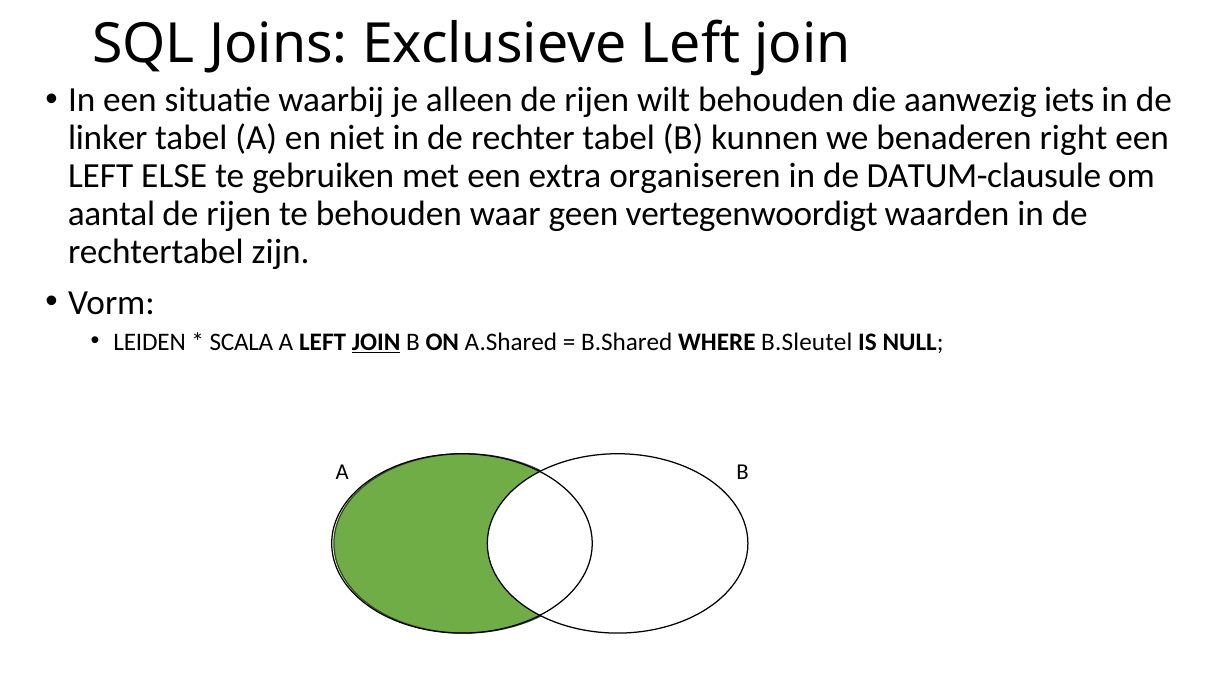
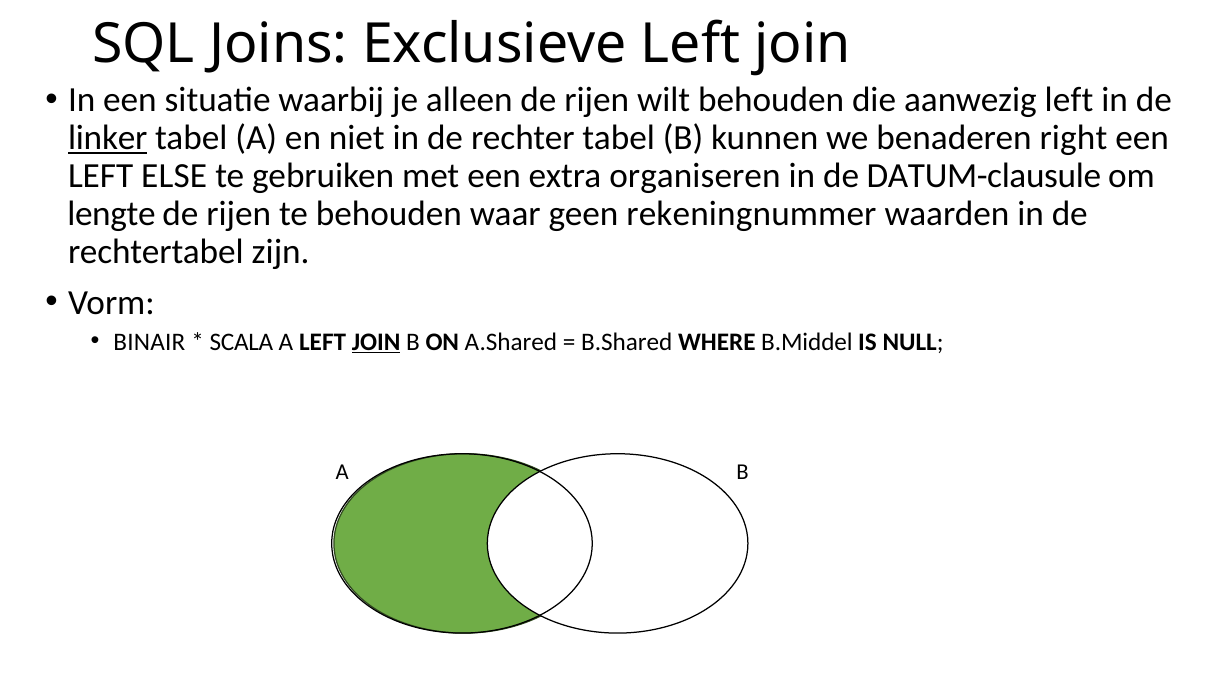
aanwezig iets: iets -> left
linker underline: none -> present
aantal: aantal -> lengte
vertegenwoordigt: vertegenwoordigt -> rekeningnummer
LEIDEN: LEIDEN -> BINAIR
B.Sleutel: B.Sleutel -> B.Middel
